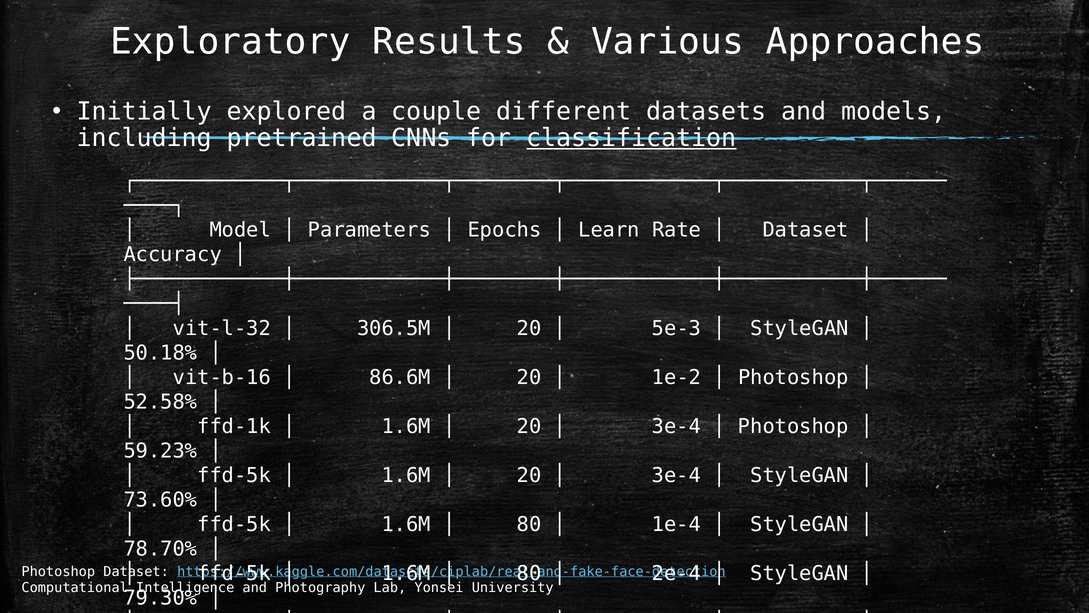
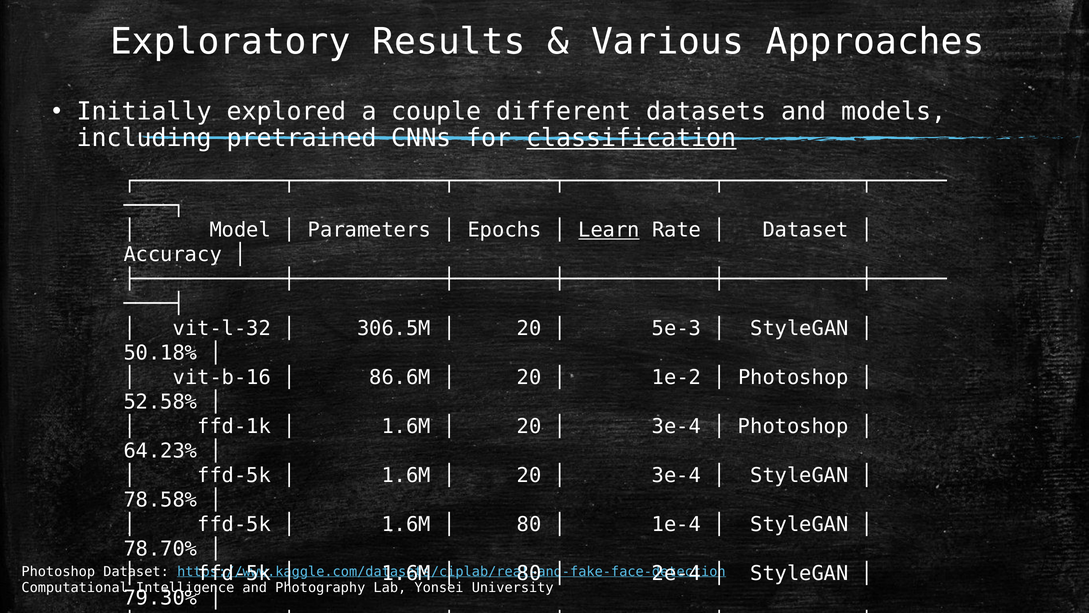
Learn underline: none -> present
59.23%: 59.23% -> 64.23%
73.60%: 73.60% -> 78.58%
